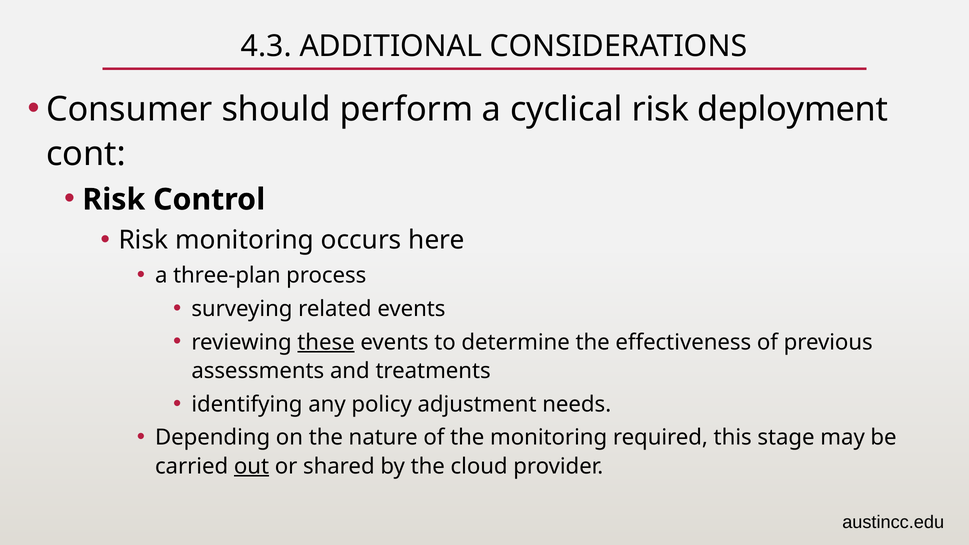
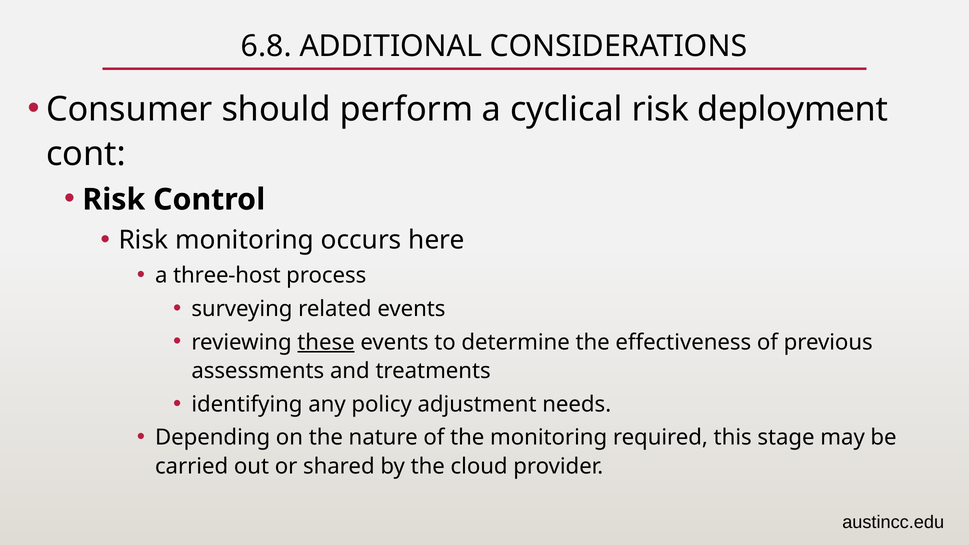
4.3: 4.3 -> 6.8
three-plan: three-plan -> three-host
out underline: present -> none
